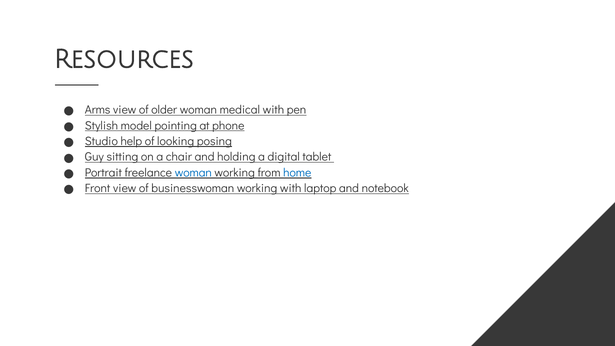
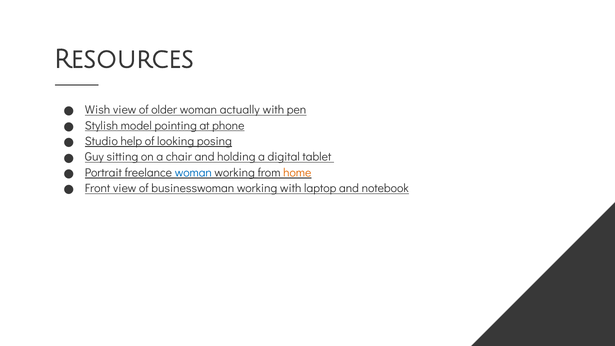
Arms: Arms -> Wish
medical: medical -> actually
home colour: blue -> orange
